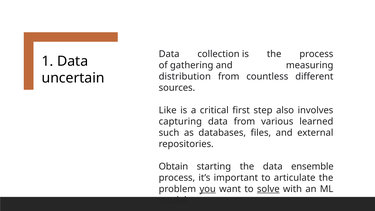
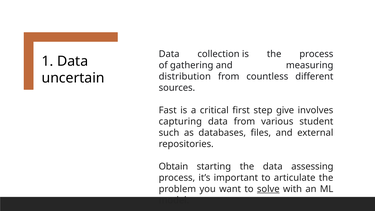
Like: Like -> Fast
also: also -> give
learned: learned -> student
ensemble: ensemble -> assessing
you underline: present -> none
